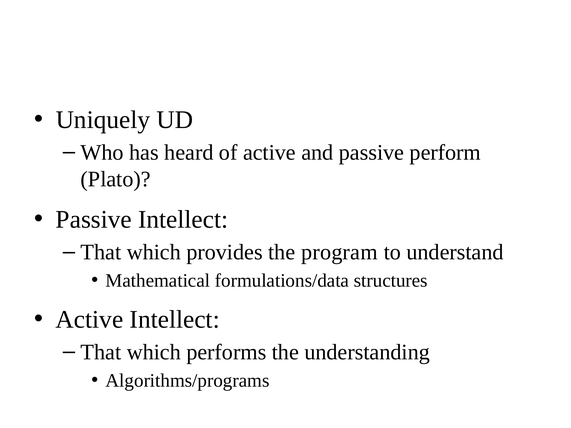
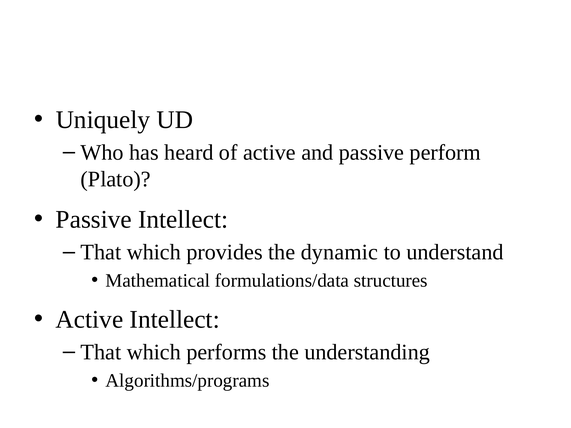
program: program -> dynamic
